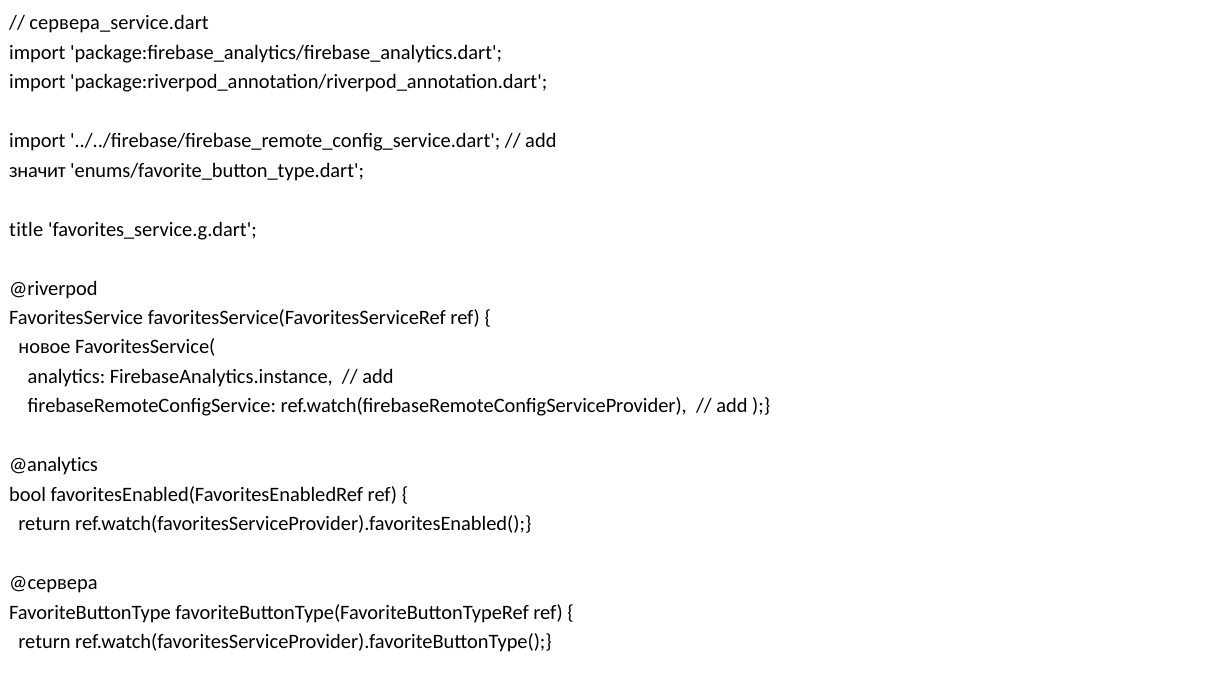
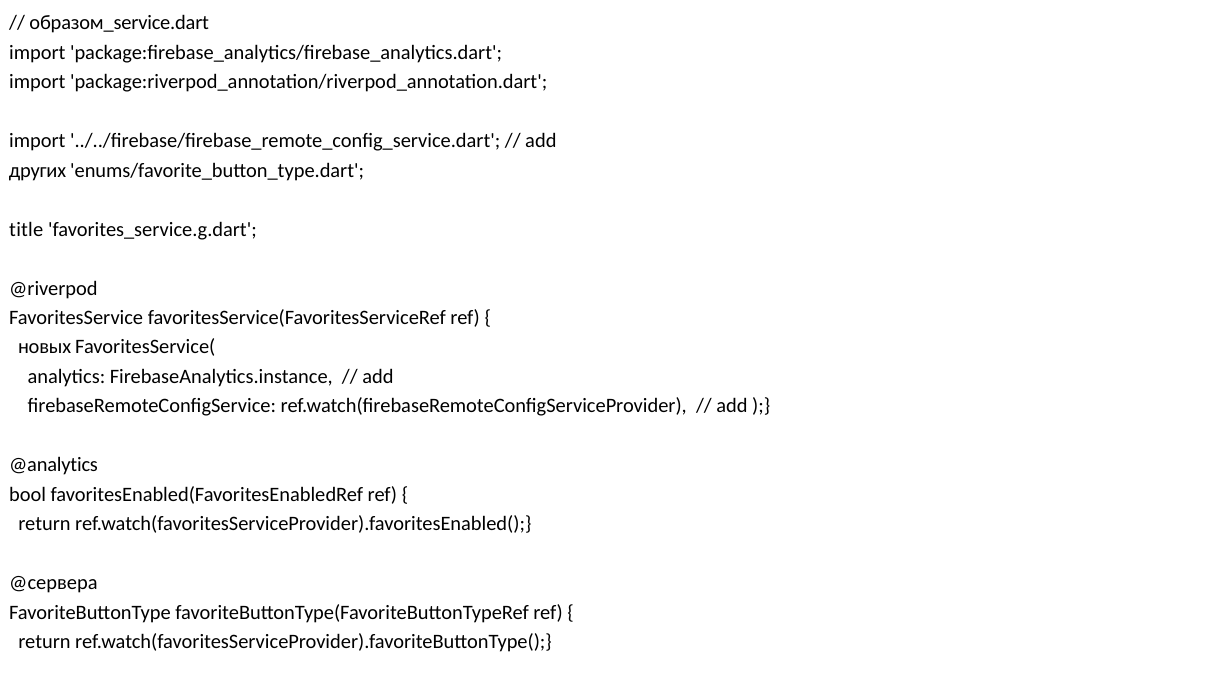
сервера_service.dart: сервера_service.dart -> образом_service.dart
значит: значит -> других
новое: новое -> новых
